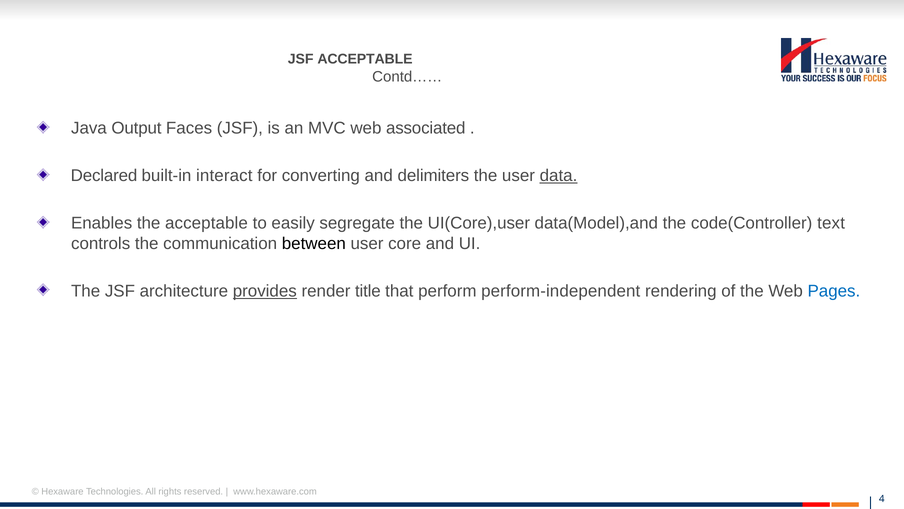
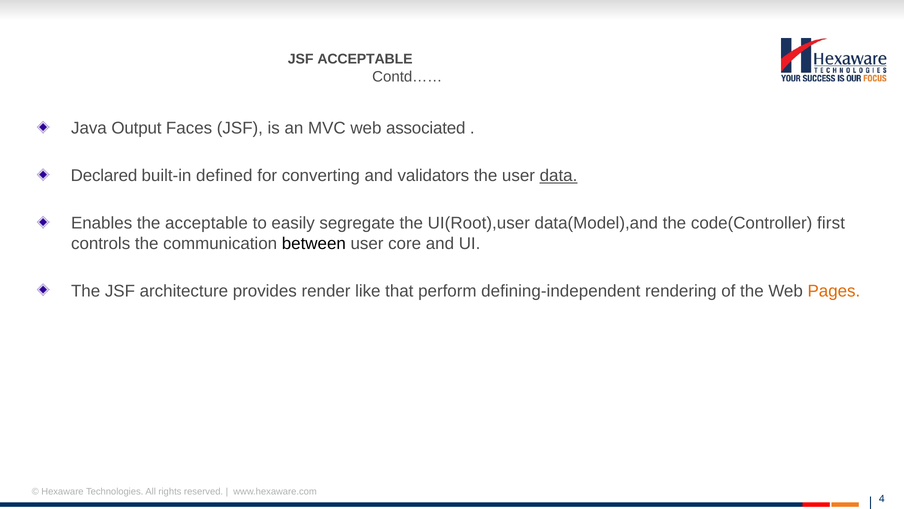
interact: interact -> defined
delimiters: delimiters -> validators
UI(Core),user: UI(Core),user -> UI(Root),user
text: text -> first
provides underline: present -> none
title: title -> like
perform-independent: perform-independent -> defining-independent
Pages colour: blue -> orange
